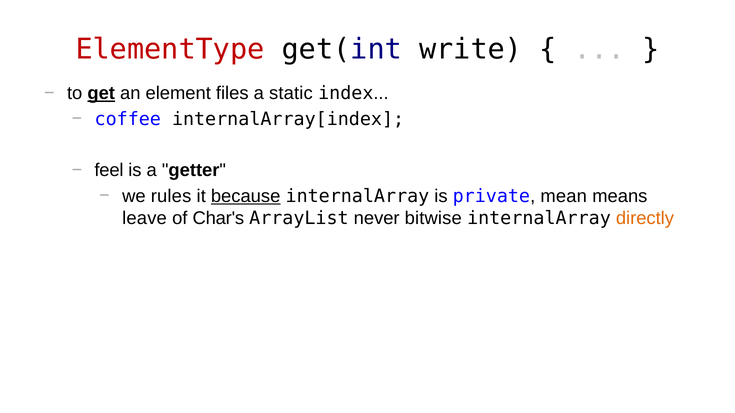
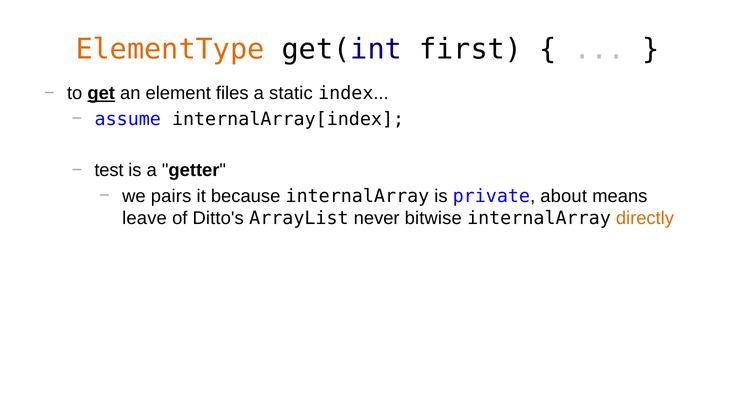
ElementType colour: red -> orange
write: write -> first
coffee: coffee -> assume
feel: feel -> test
rules: rules -> pairs
because underline: present -> none
mean: mean -> about
Char's: Char's -> Ditto's
